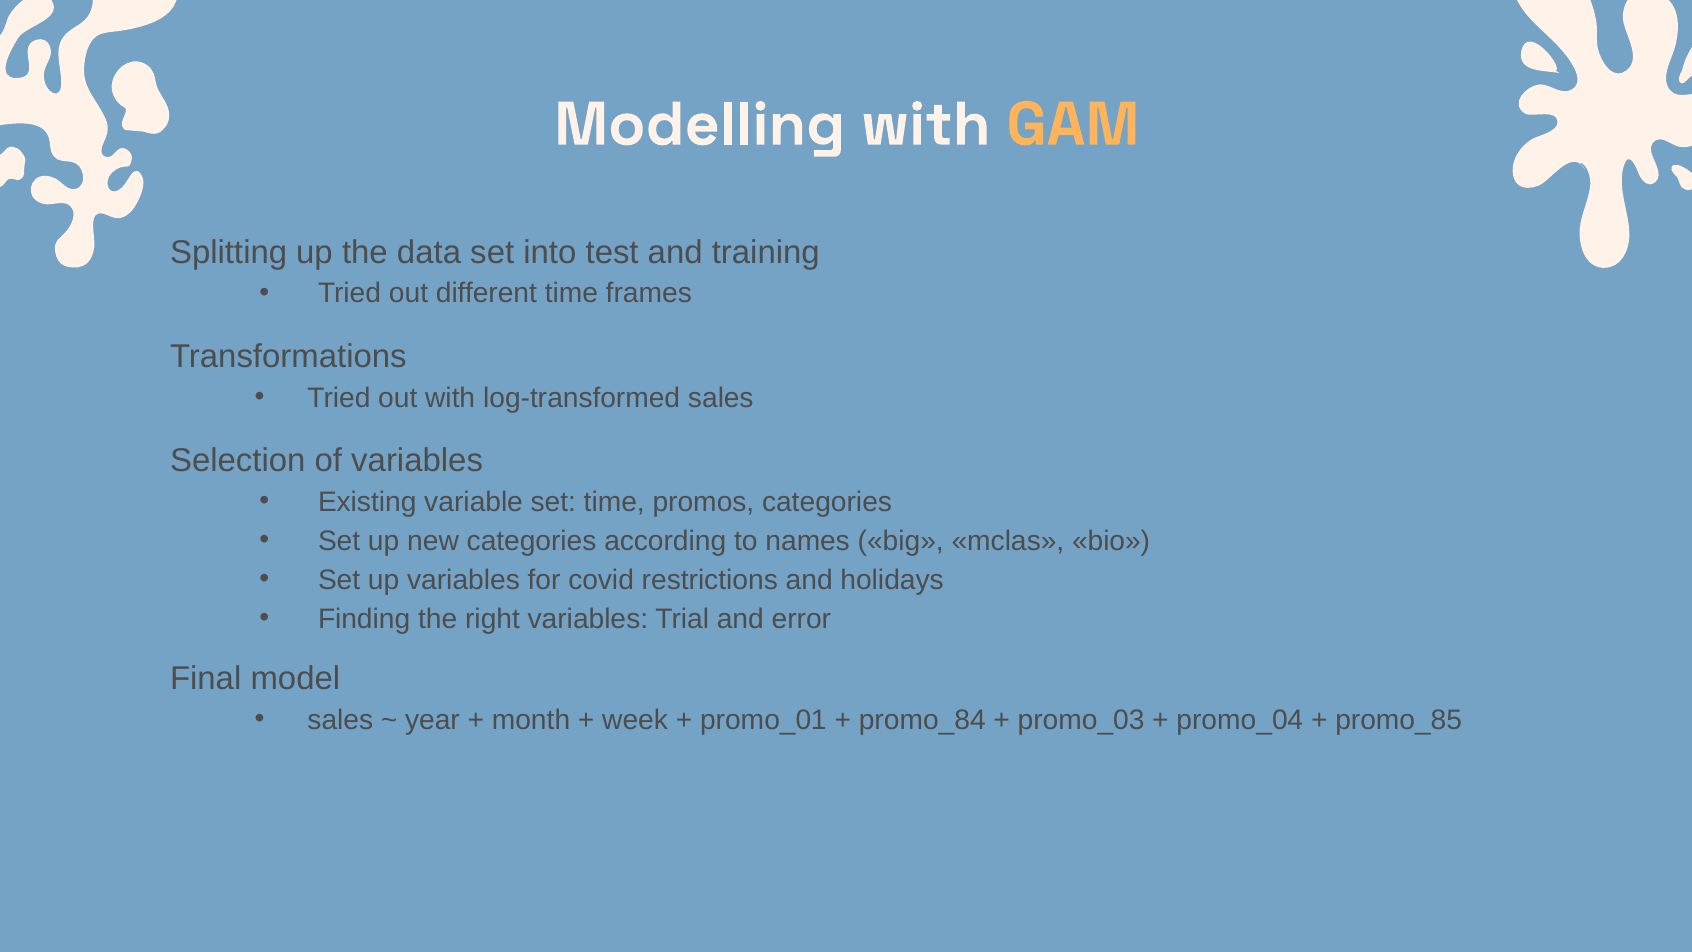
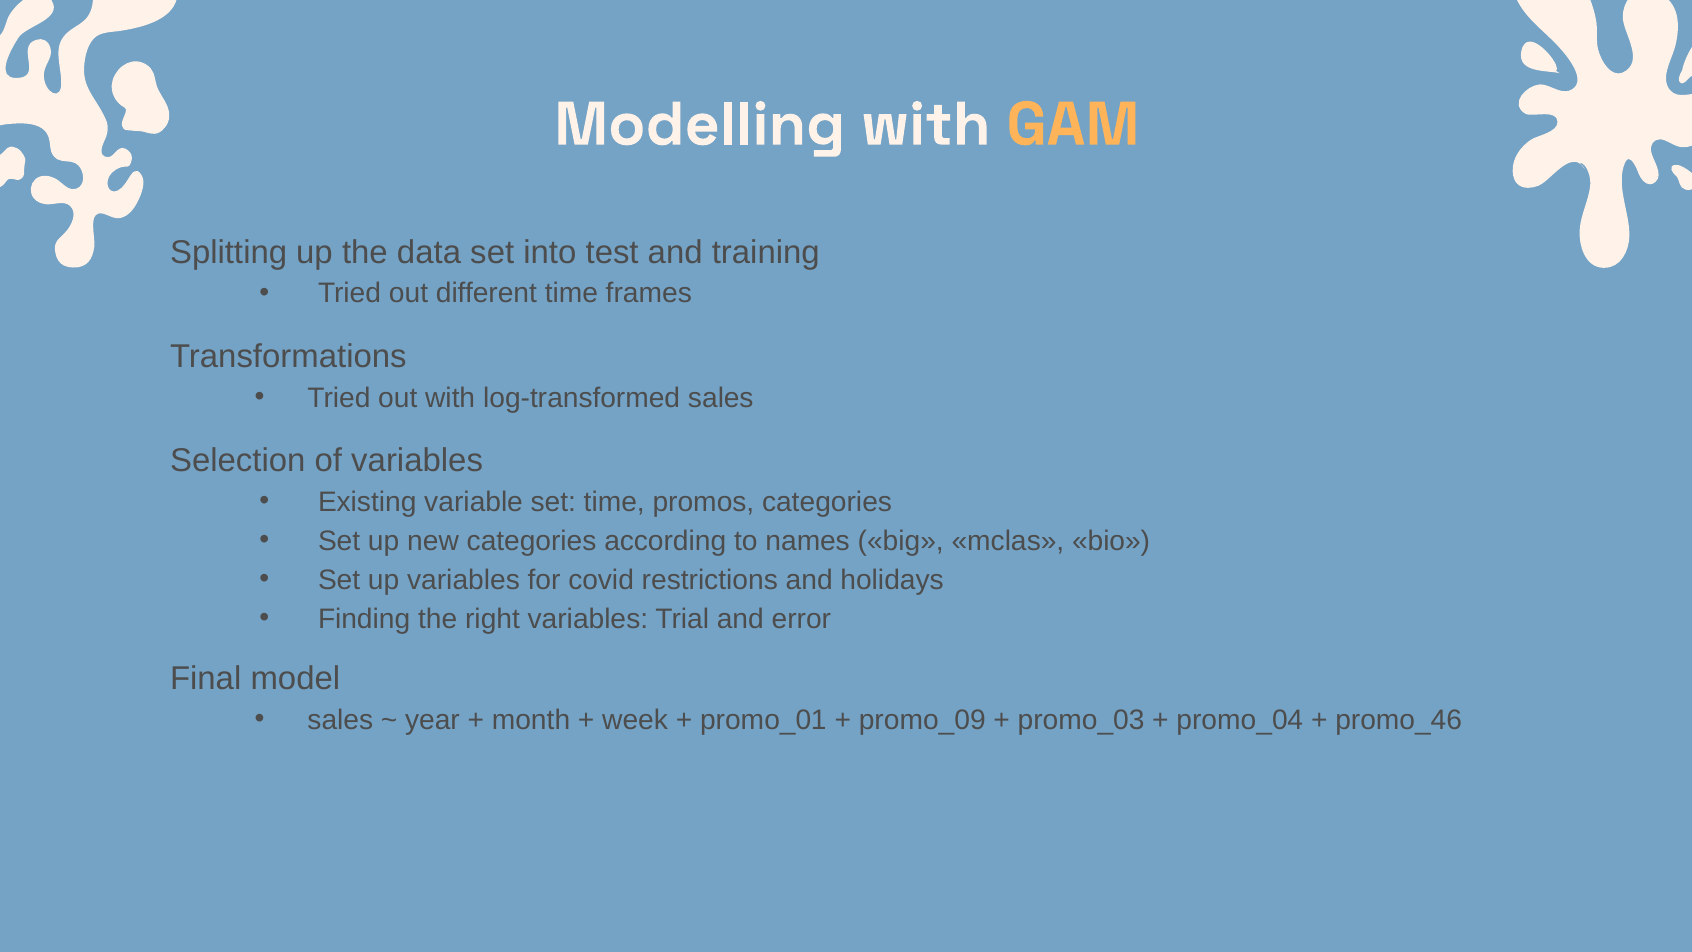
promo_84: promo_84 -> promo_09
promo_85: promo_85 -> promo_46
